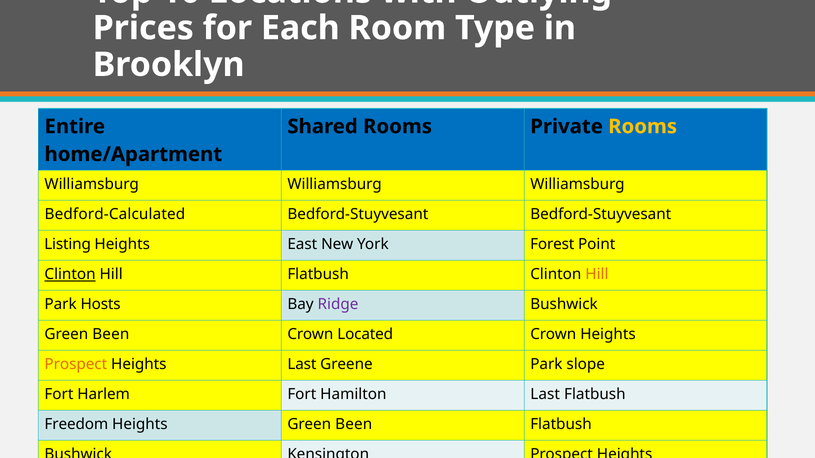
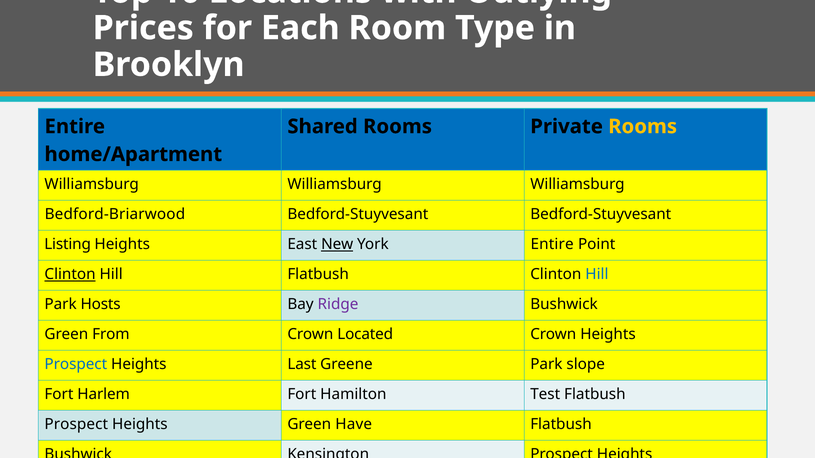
Bedford-Calculated: Bedford-Calculated -> Bedford-Briarwood
New underline: none -> present
York Forest: Forest -> Entire
Hill at (597, 275) colour: orange -> blue
Been at (111, 335): Been -> From
Prospect at (76, 365) colour: orange -> blue
Hamilton Last: Last -> Test
Freedom at (76, 425): Freedom -> Prospect
Heights Green Been: Been -> Have
